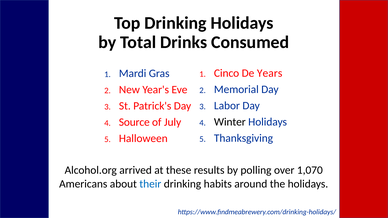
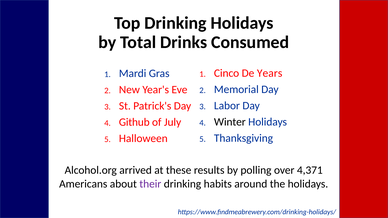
Source: Source -> Github
1,070: 1,070 -> 4,371
their colour: blue -> purple
